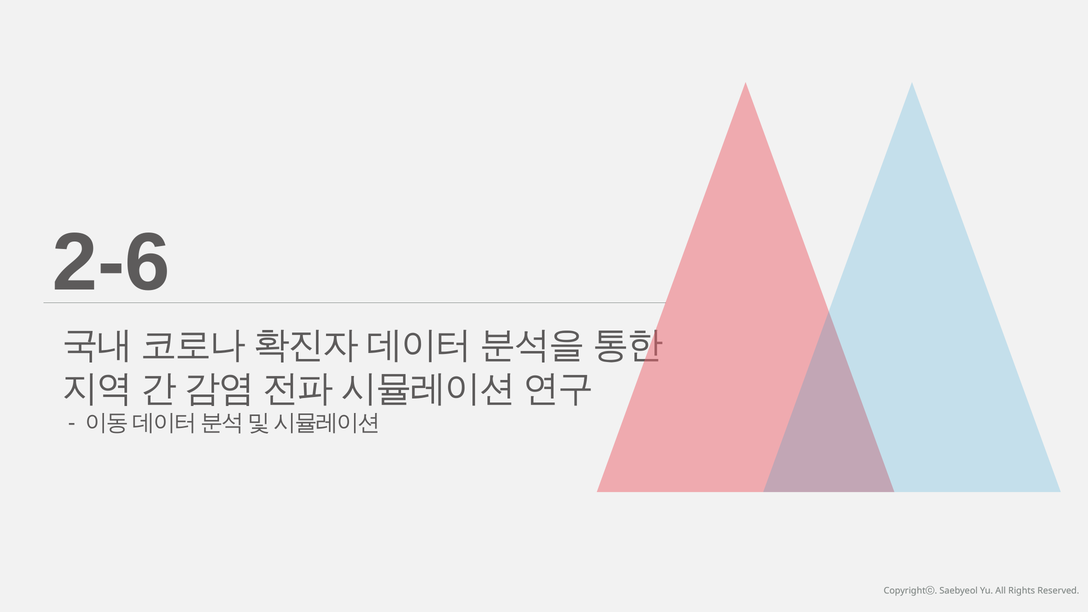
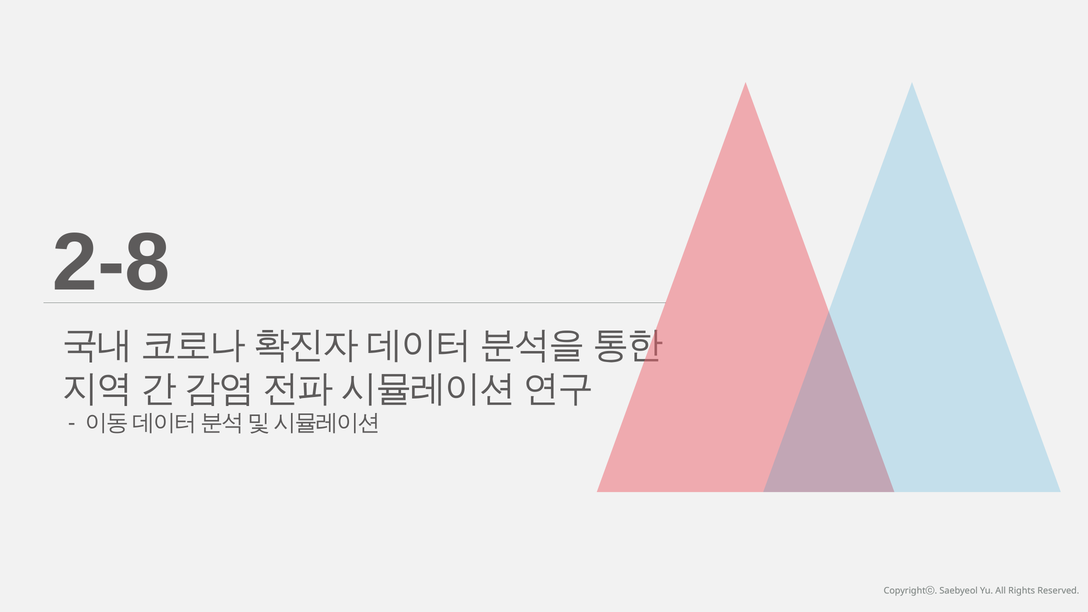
2-6: 2-6 -> 2-8
